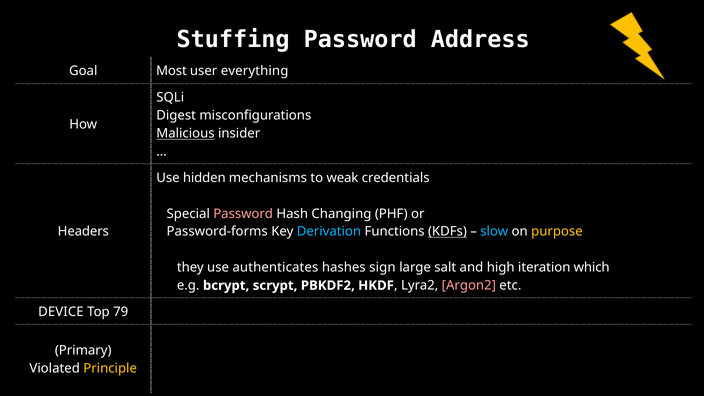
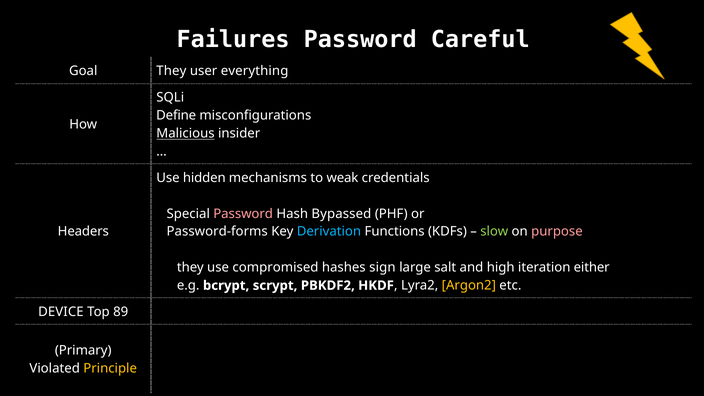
Stuffing: Stuffing -> Failures
Address: Address -> Careful
Goal Most: Most -> They
Digest: Digest -> Define
Changing: Changing -> Bypassed
KDFs underline: present -> none
slow colour: light blue -> light green
purpose colour: yellow -> pink
authenticates: authenticates -> compromised
which: which -> either
Argon2 colour: pink -> yellow
79: 79 -> 89
